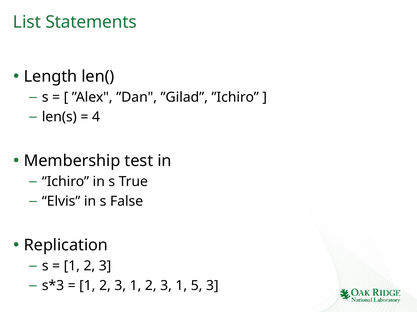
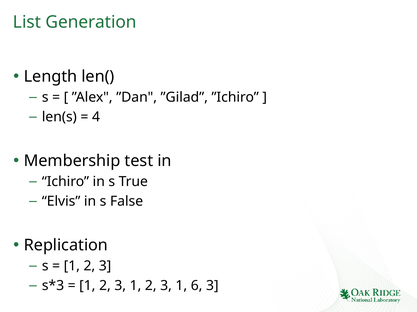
Statements: Statements -> Generation
5: 5 -> 6
